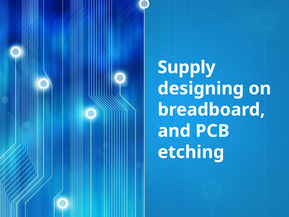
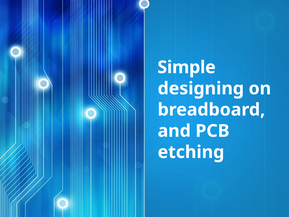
Supply: Supply -> Simple
